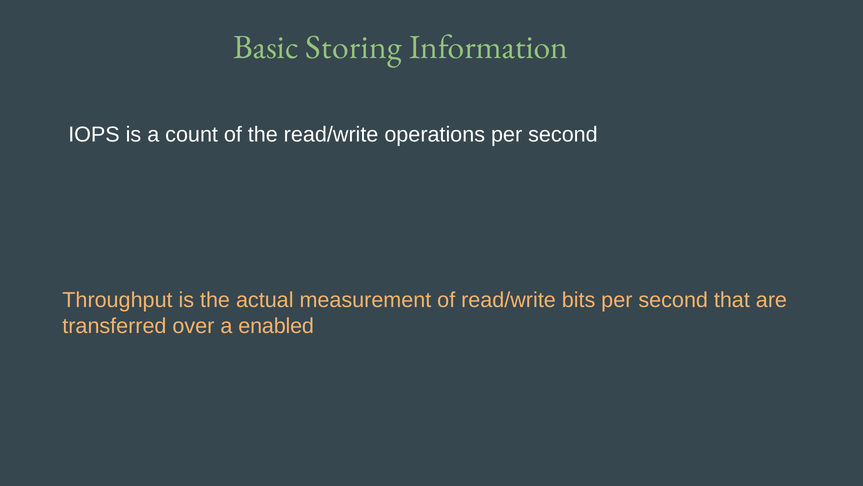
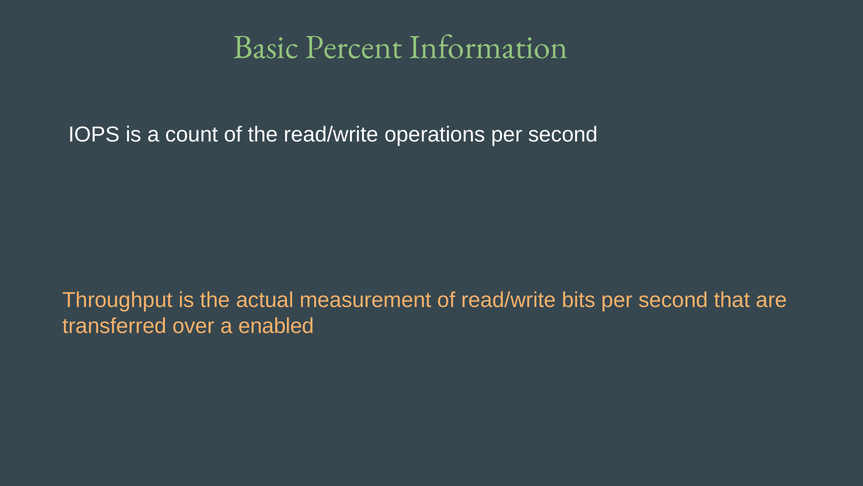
Storing: Storing -> Percent
